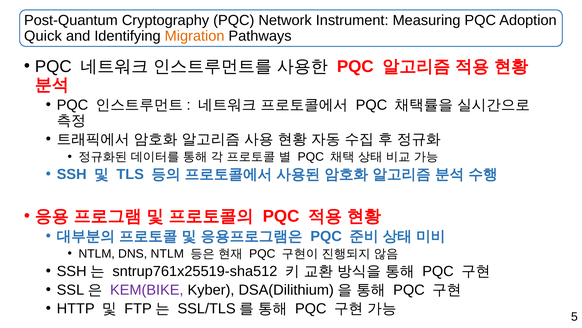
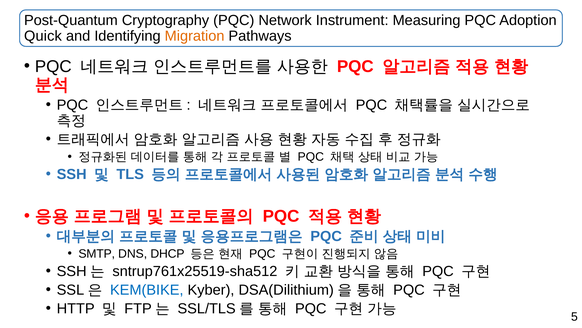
NTLM at (97, 253): NTLM -> SMTP
DNS NTLM: NTLM -> DHCP
KEM(BIKE colour: purple -> blue
